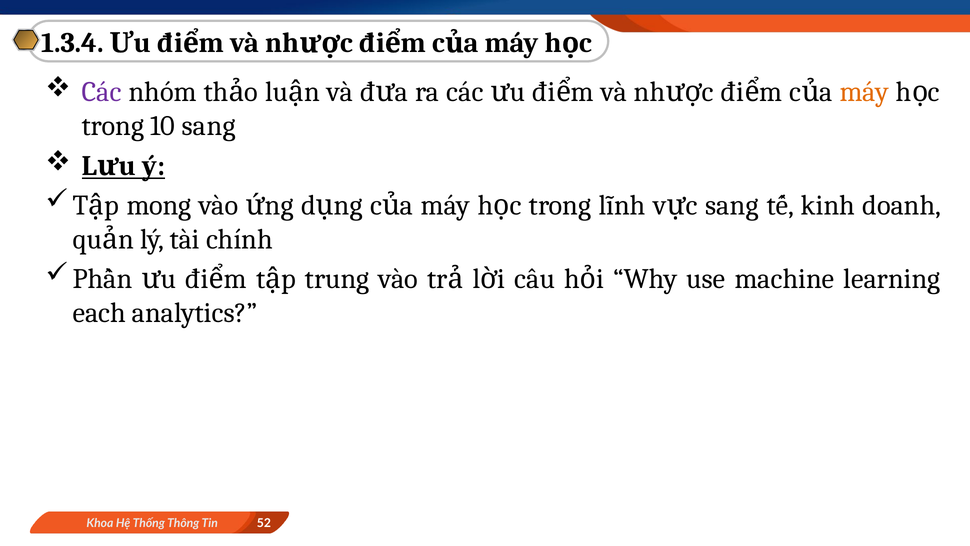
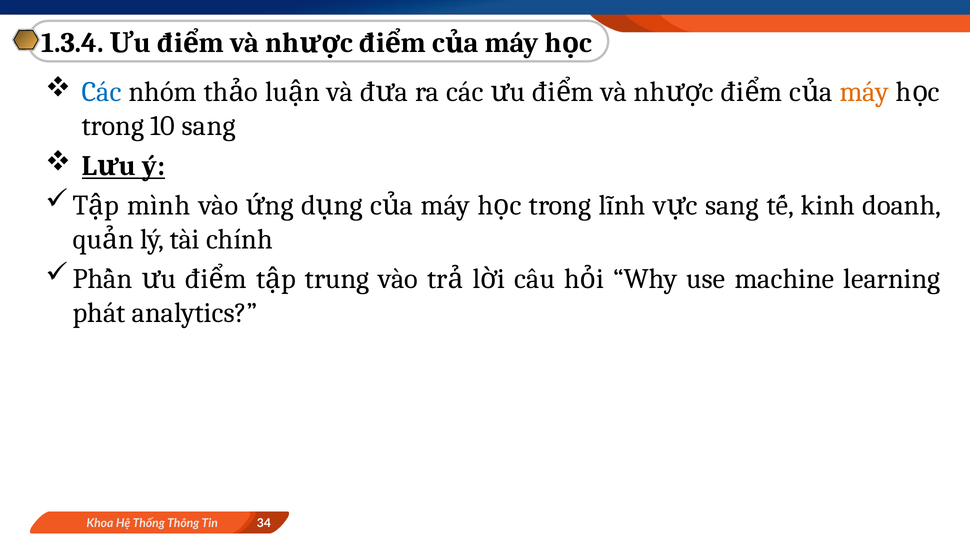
Các at (102, 92) colour: purple -> blue
mong: mong -> mình
each: each -> phát
52: 52 -> 34
